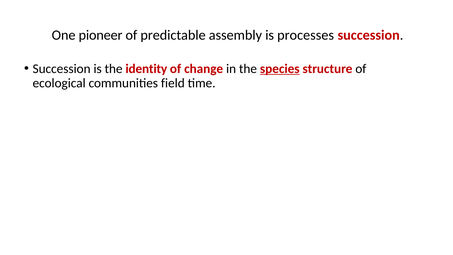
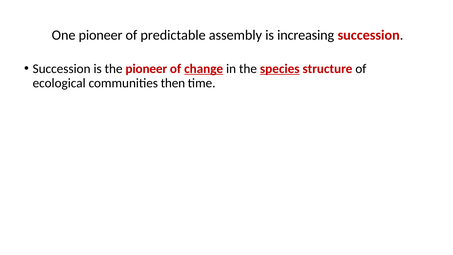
processes: processes -> increasing
the identity: identity -> pioneer
change underline: none -> present
field: field -> then
